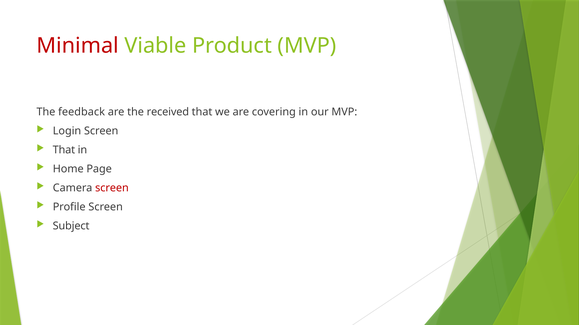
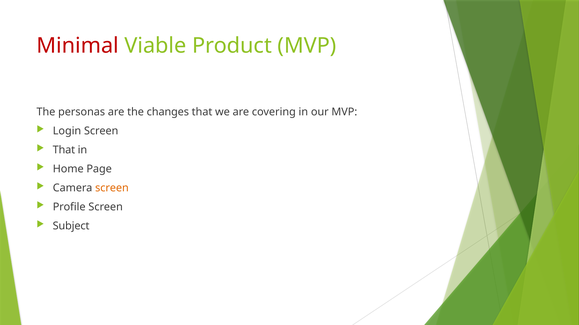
feedback: feedback -> personas
received: received -> changes
screen at (112, 188) colour: red -> orange
